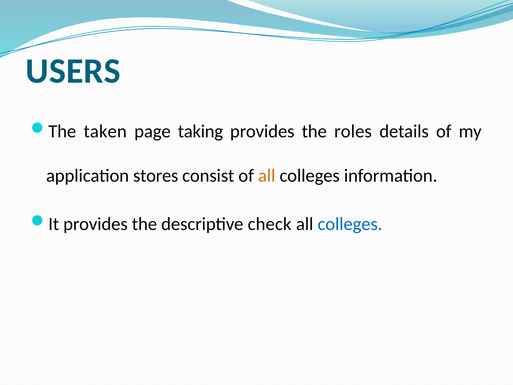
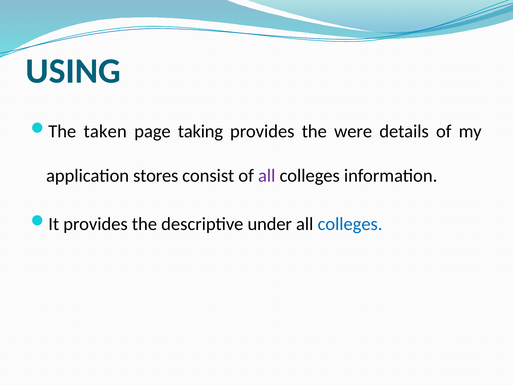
USERS: USERS -> USING
roles: roles -> were
all at (267, 176) colour: orange -> purple
check: check -> under
